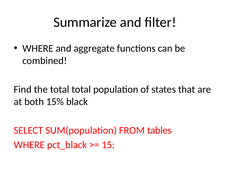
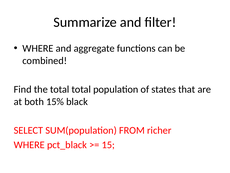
tables: tables -> richer
